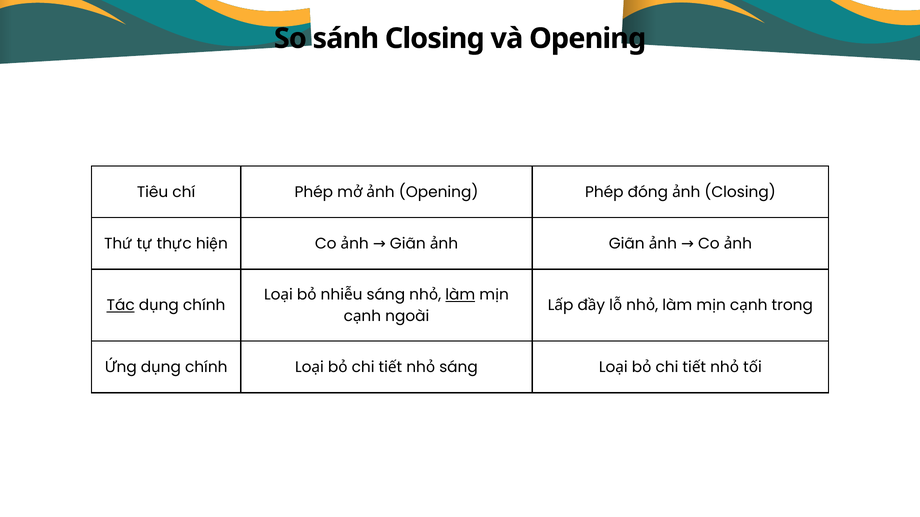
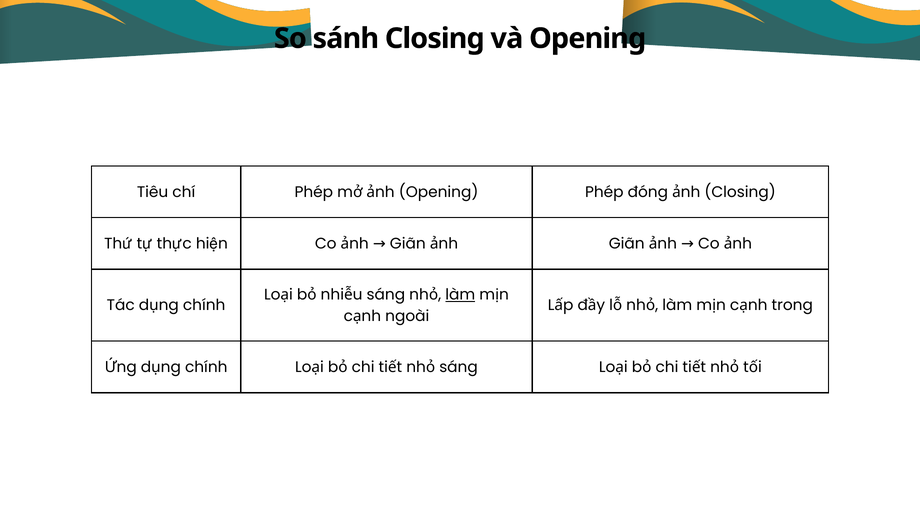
Tác underline: present -> none
